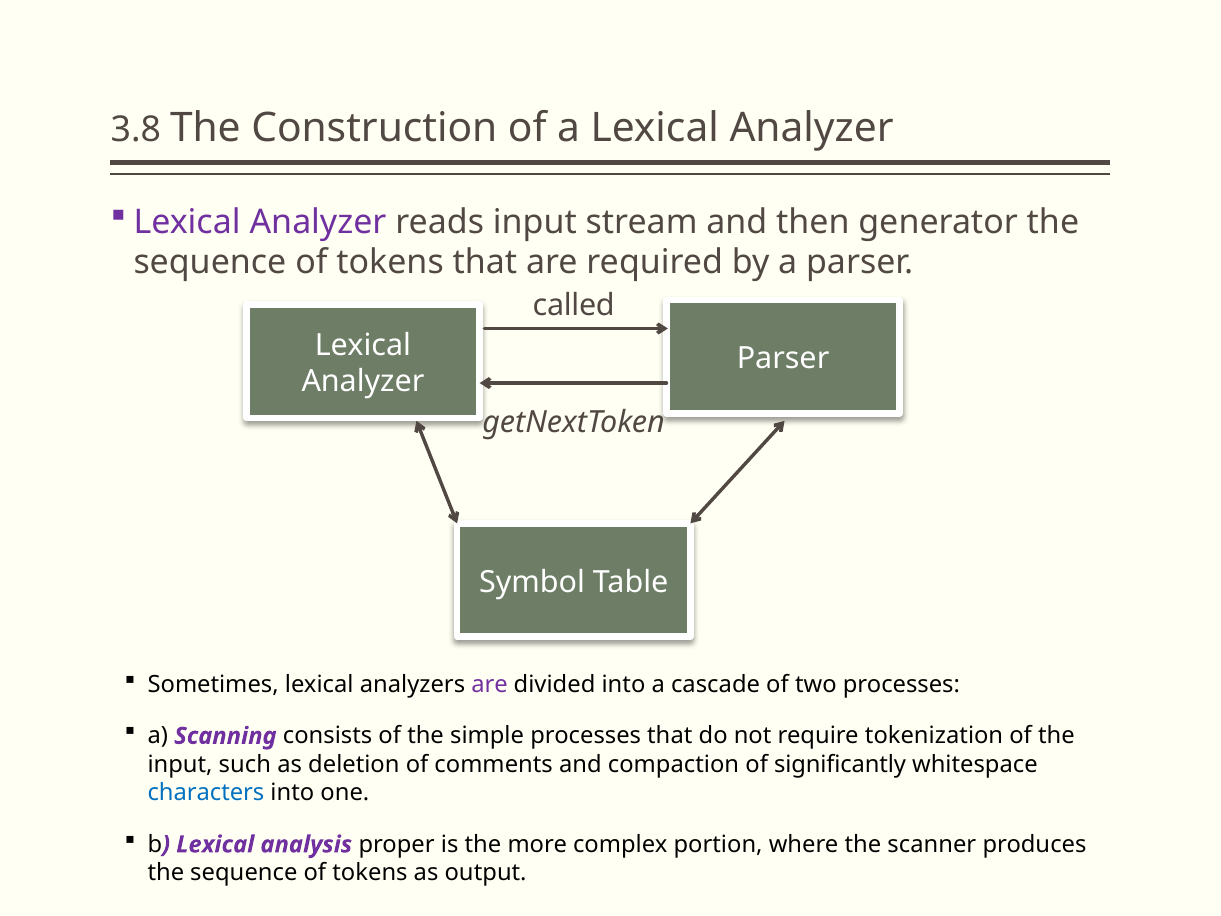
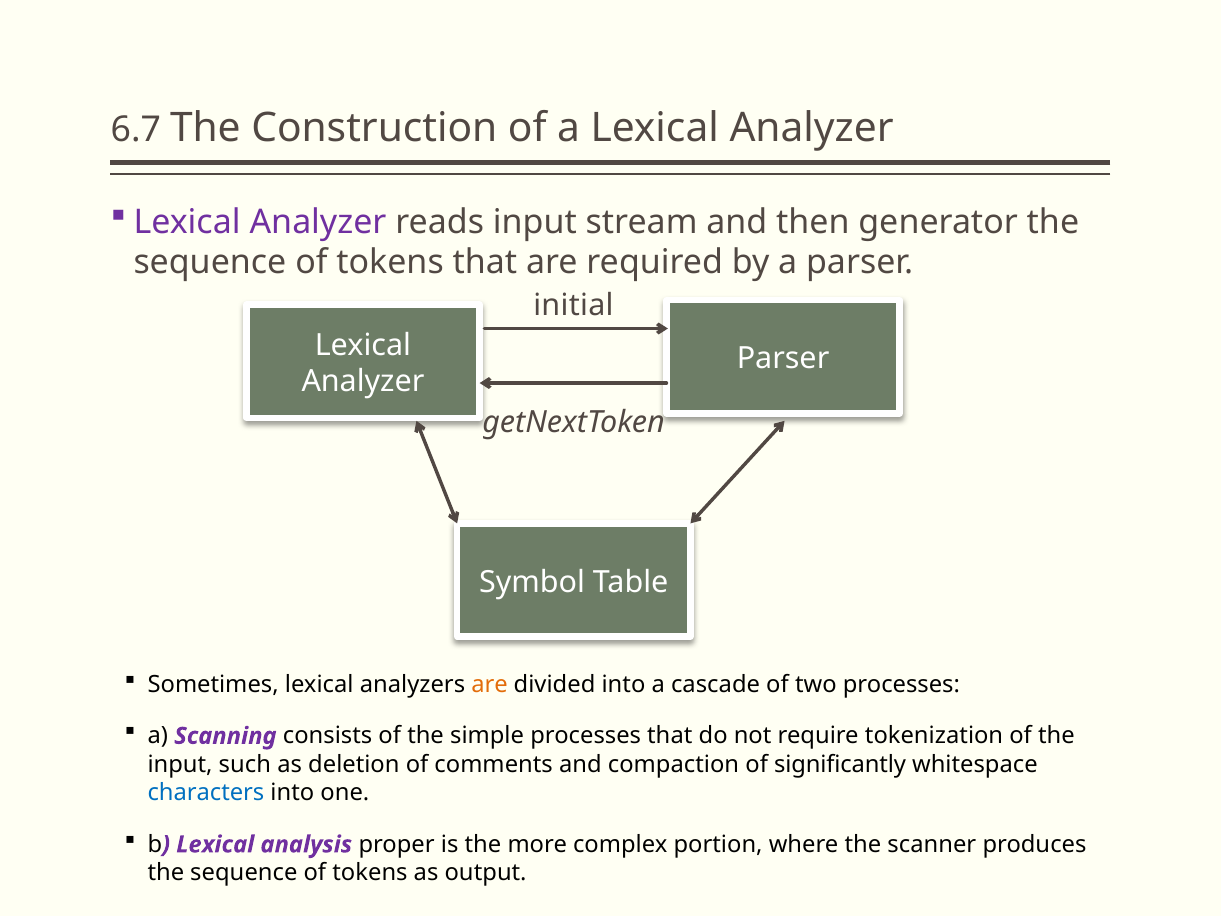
3.8: 3.8 -> 6.7
called: called -> initial
are at (490, 684) colour: purple -> orange
